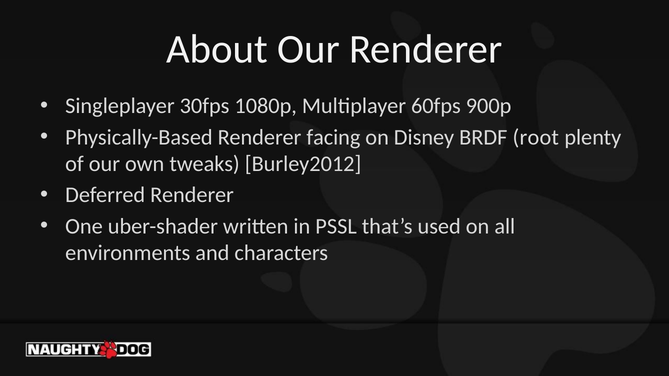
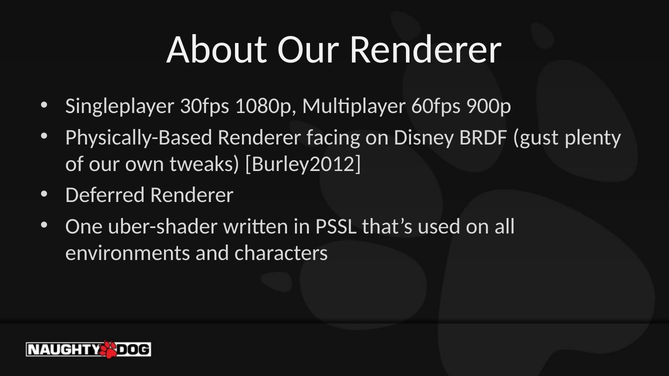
root: root -> gust
